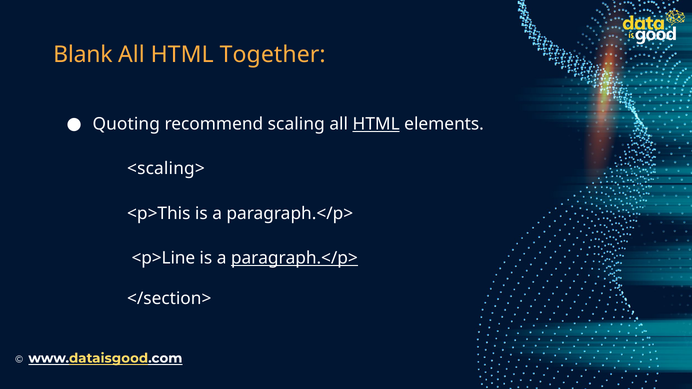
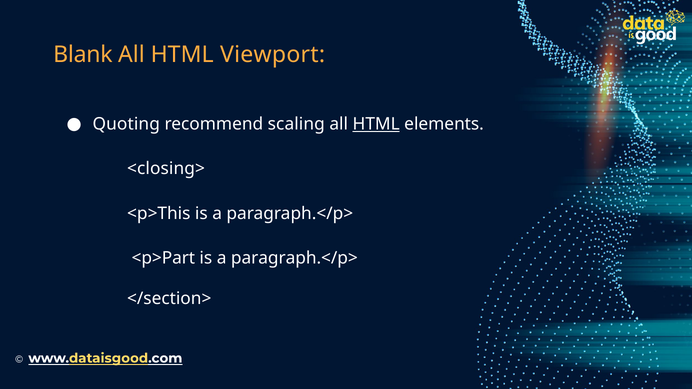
Together: Together -> Viewport
<scaling>: <scaling> -> <closing>
<p>Line: <p>Line -> <p>Part
paragraph.</p> at (294, 258) underline: present -> none
